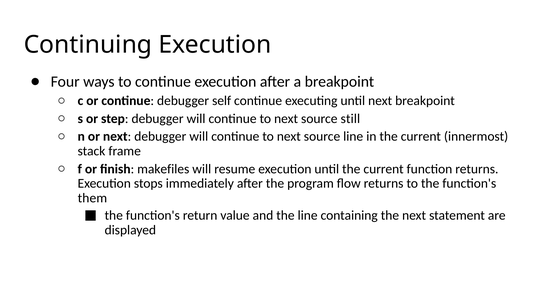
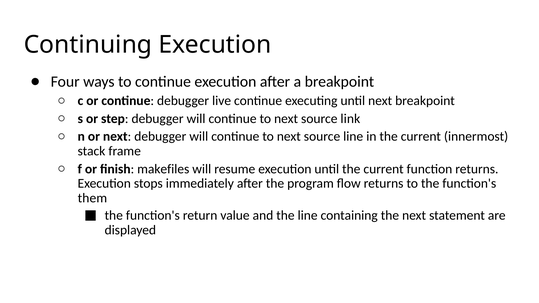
self: self -> live
still: still -> link
